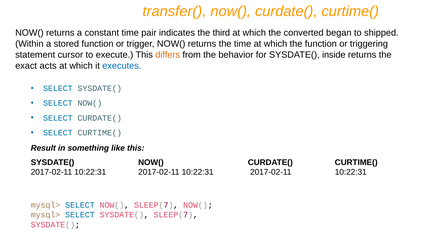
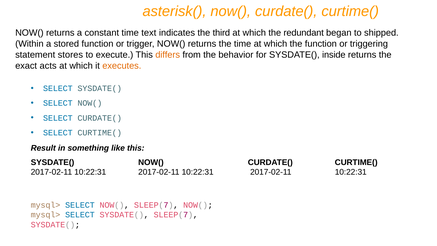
transfer(: transfer( -> asterisk(
pair: pair -> text
converted: converted -> redundant
cursor: cursor -> stores
executes colour: blue -> orange
